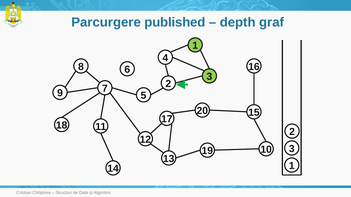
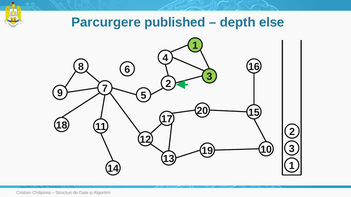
graf: graf -> else
